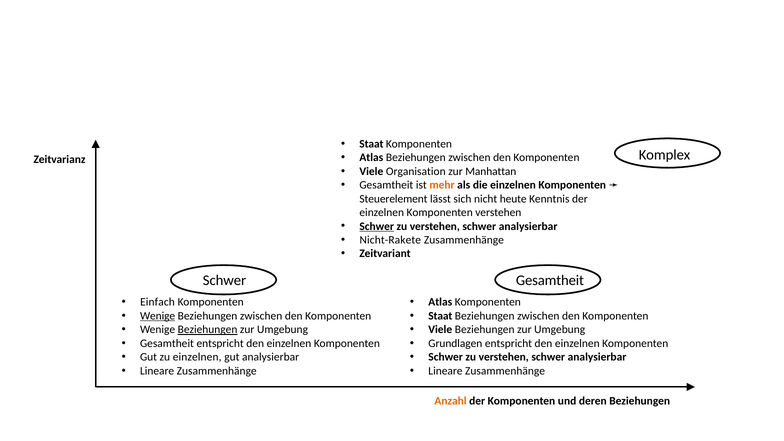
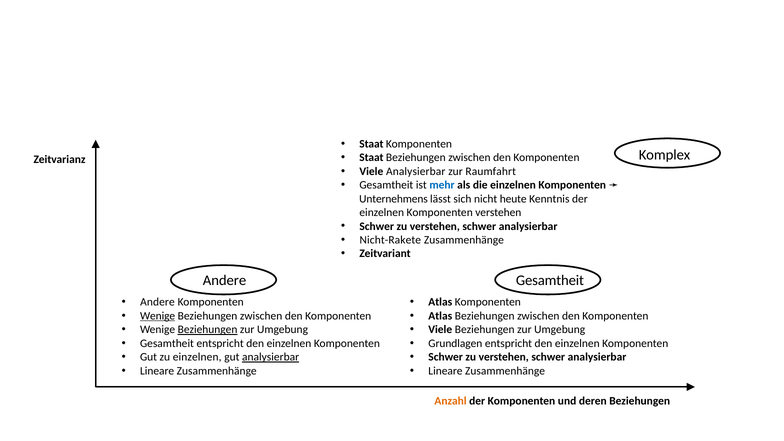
Atlas at (371, 158): Atlas -> Staat
Viele Organisation: Organisation -> Analysierbar
Manhattan: Manhattan -> Raumfahrt
mehr colour: orange -> blue
Steuerelement: Steuerelement -> Unternehmens
Schwer at (377, 226) underline: present -> none
Schwer at (225, 281): Schwer -> Andere
Einfach at (157, 302): Einfach -> Andere
Staat at (440, 316): Staat -> Atlas
analysierbar at (271, 357) underline: none -> present
